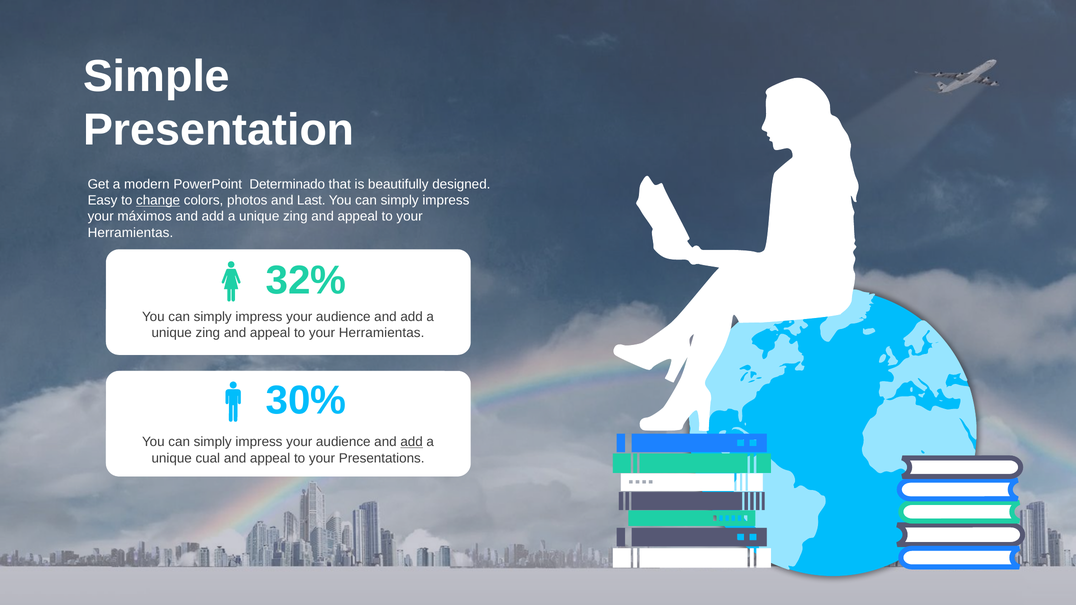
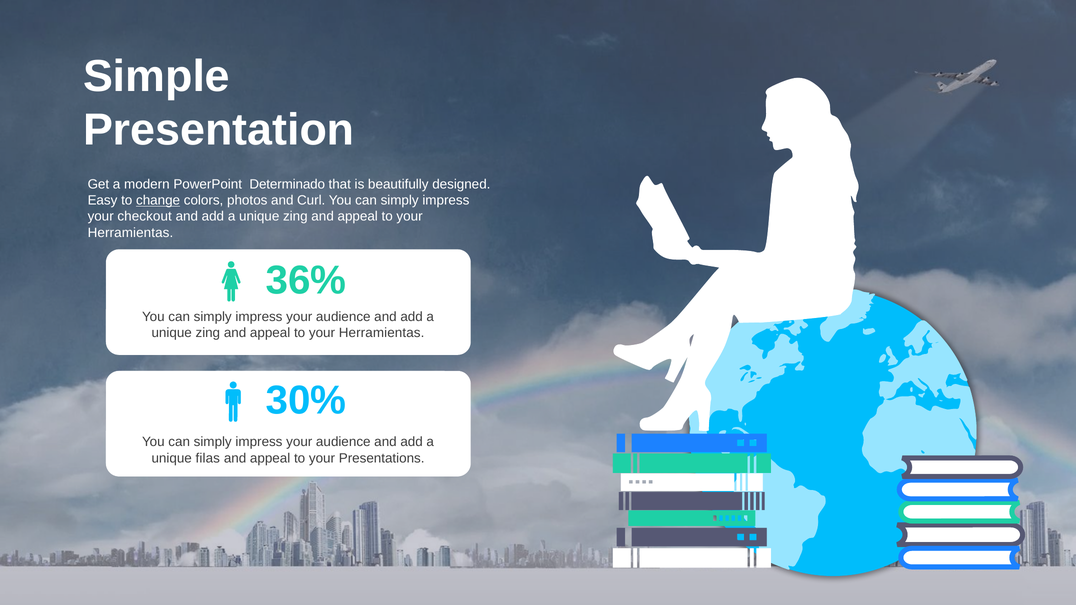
Last: Last -> Curl
máximos: máximos -> checkout
32%: 32% -> 36%
add at (412, 442) underline: present -> none
cual: cual -> filas
